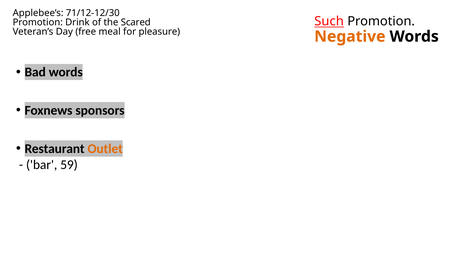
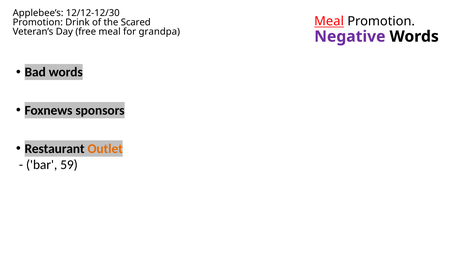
71/12-12/30: 71/12-12/30 -> 12/12-12/30
Such at (329, 21): Such -> Meal
pleasure: pleasure -> grandpa
Negative colour: orange -> purple
